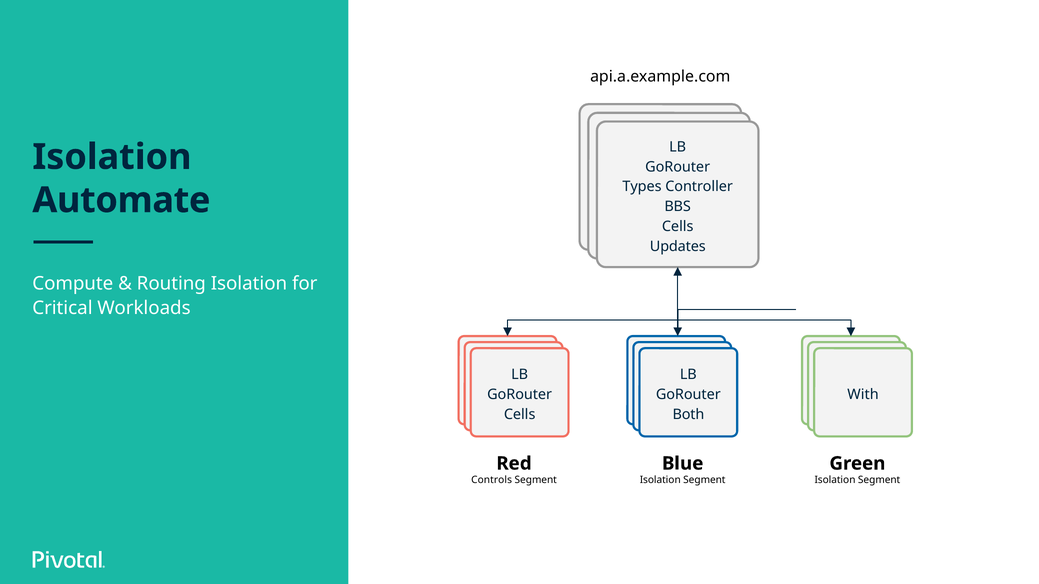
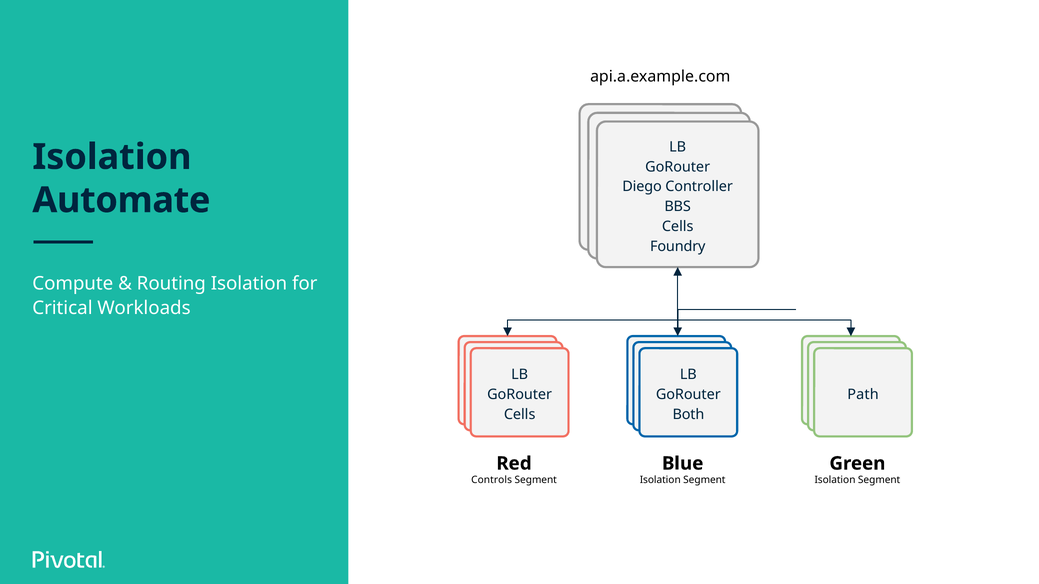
Types: Types -> Diego
Updates: Updates -> Foundry
With: With -> Path
